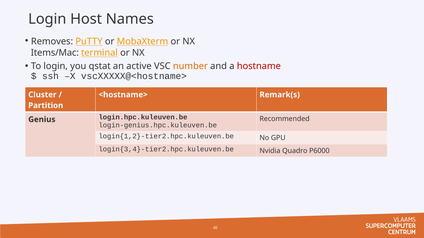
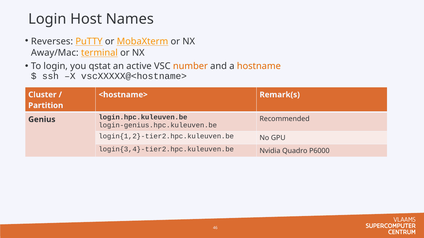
Removes: Removes -> Reverses
Items/Mac: Items/Mac -> Away/Mac
hostname colour: red -> orange
